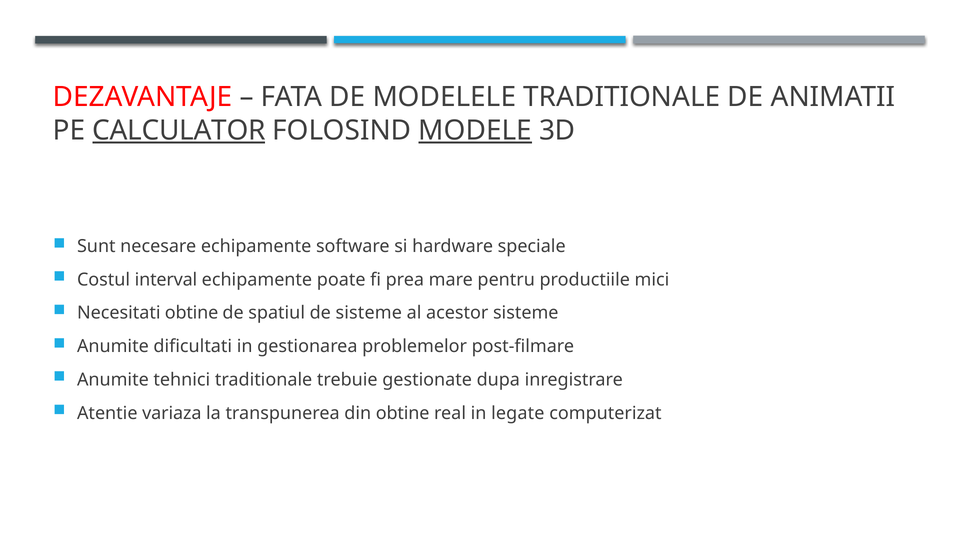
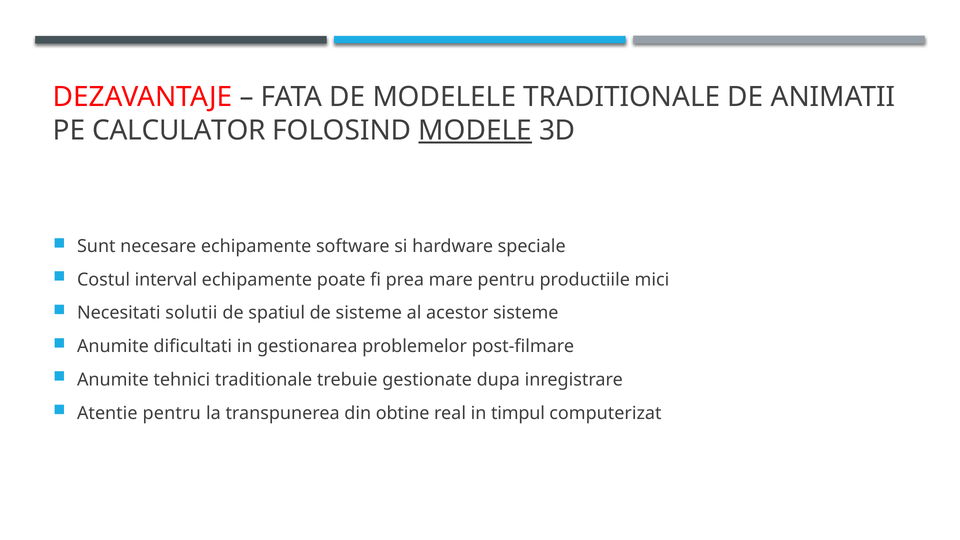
CALCULATOR underline: present -> none
Necesitati obtine: obtine -> solutii
Atentie variaza: variaza -> pentru
legate: legate -> timpul
